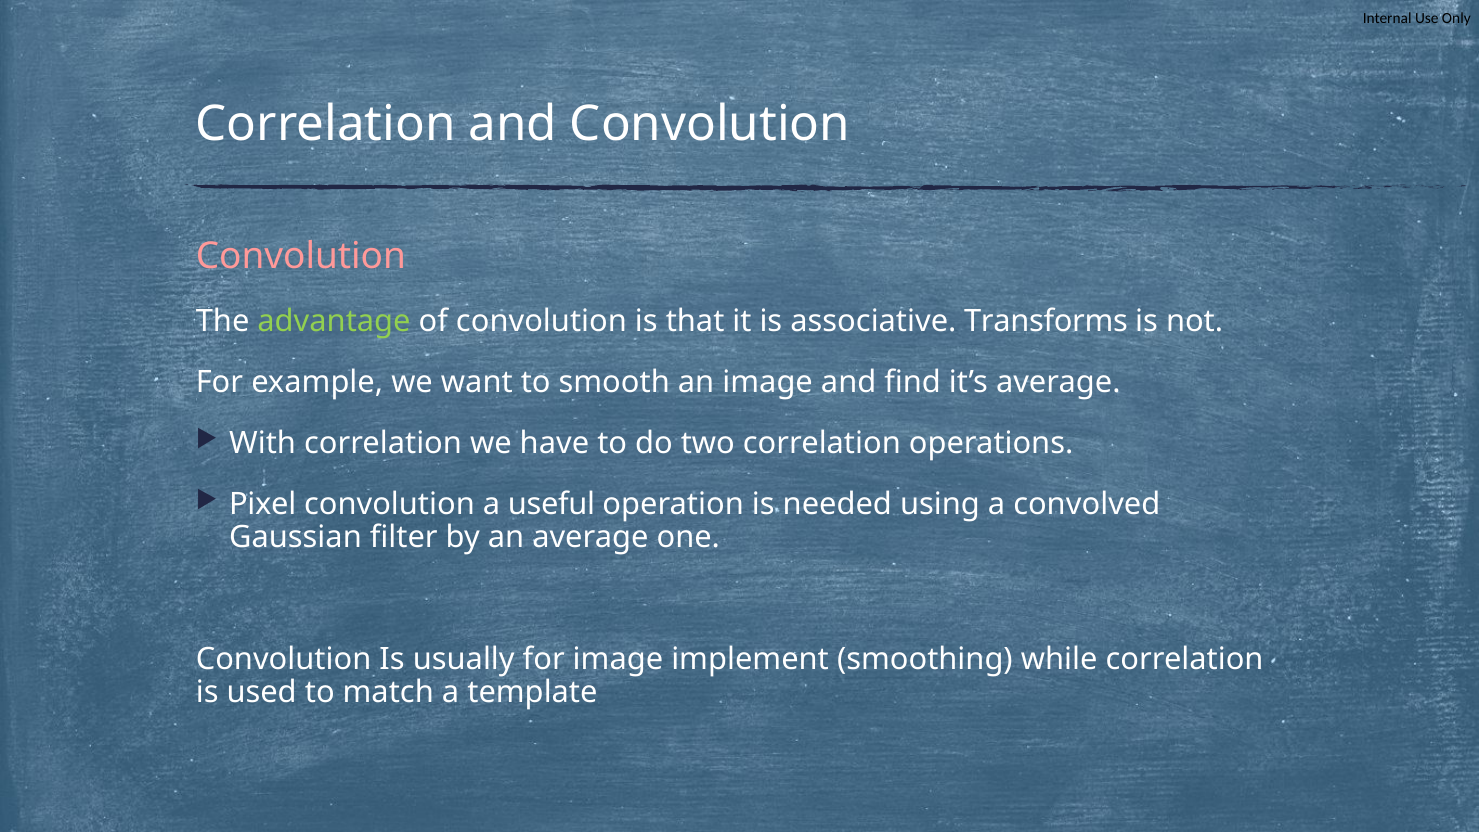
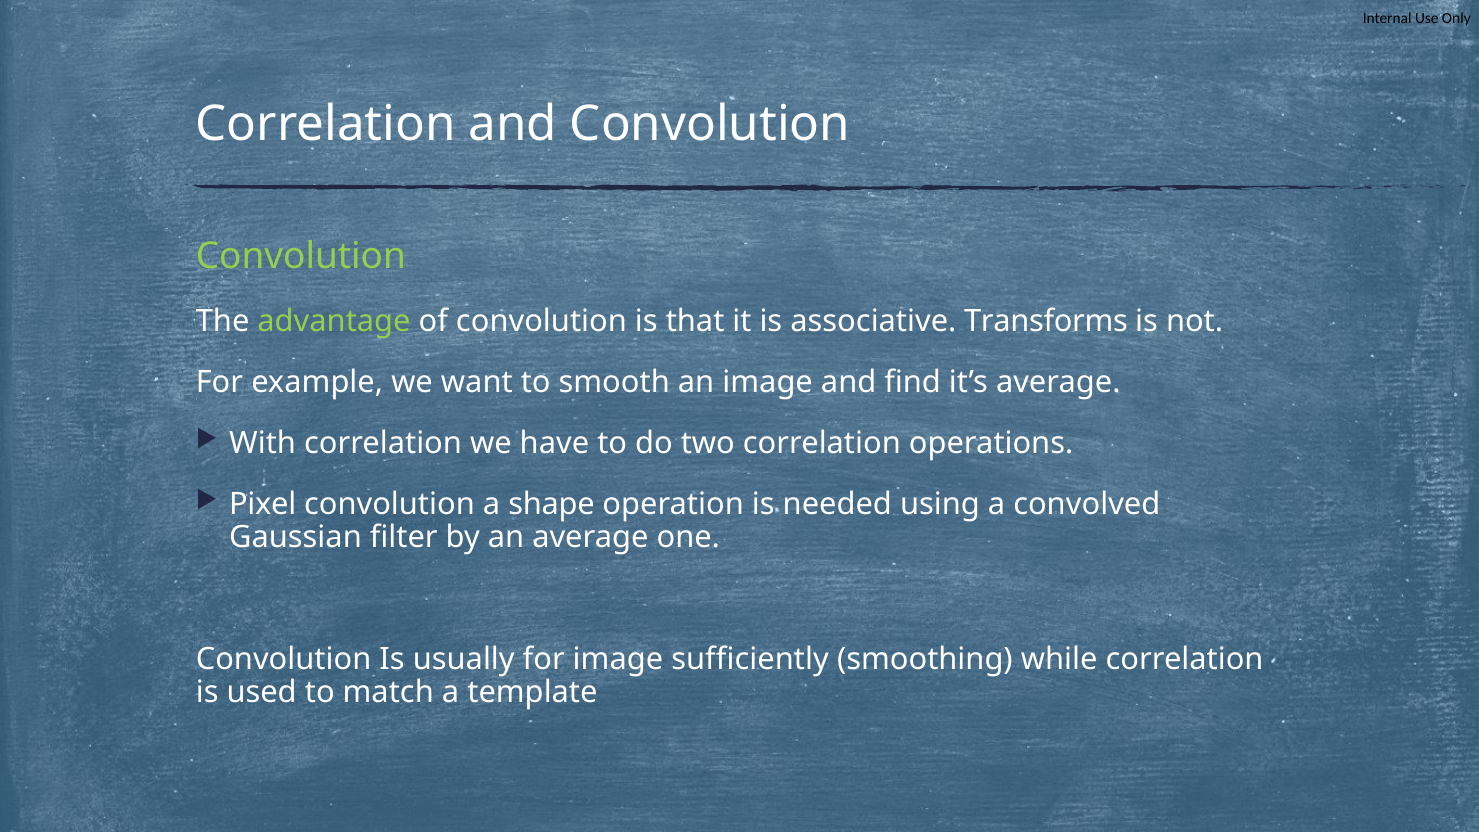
Convolution at (301, 256) colour: pink -> light green
useful: useful -> shape
implement: implement -> sufficiently
